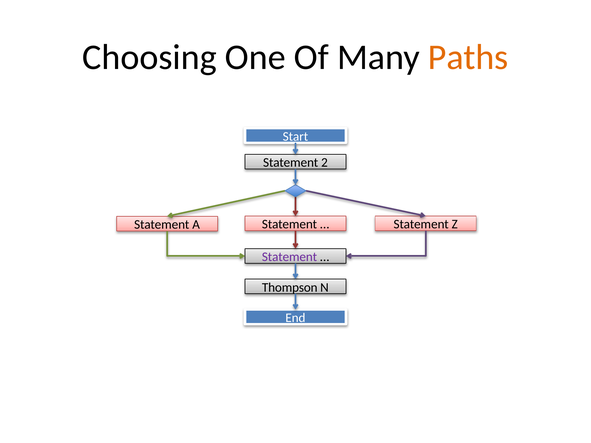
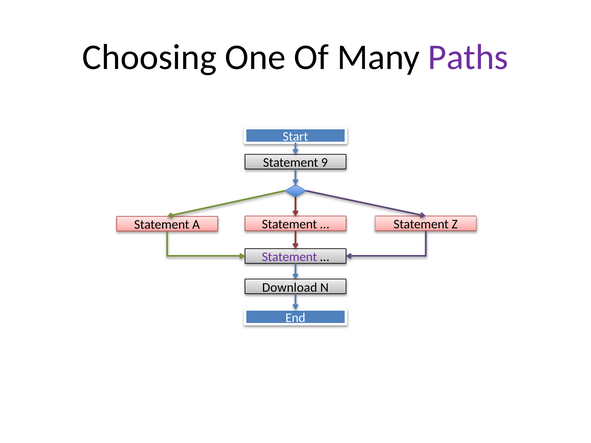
Paths colour: orange -> purple
2: 2 -> 9
Thompson: Thompson -> Download
